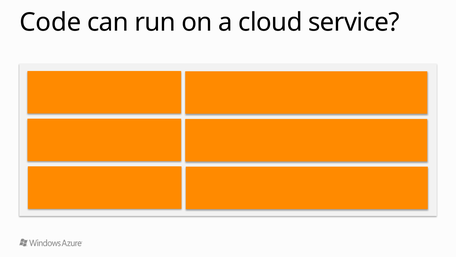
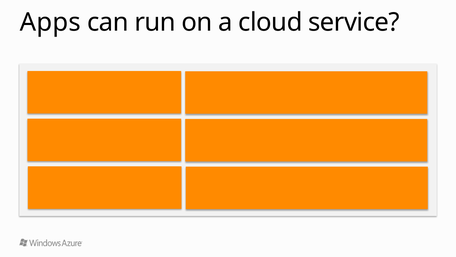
Code: Code -> Apps
